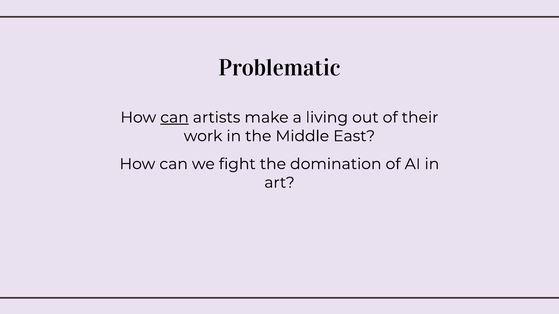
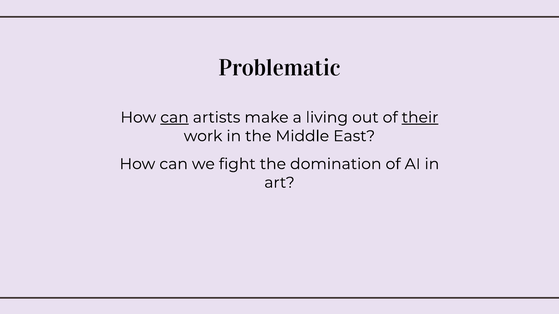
their underline: none -> present
